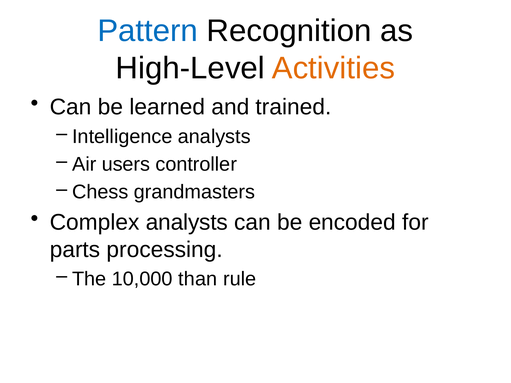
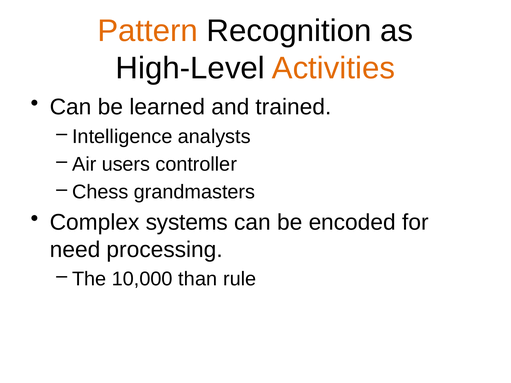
Pattern colour: blue -> orange
Complex analysts: analysts -> systems
parts: parts -> need
